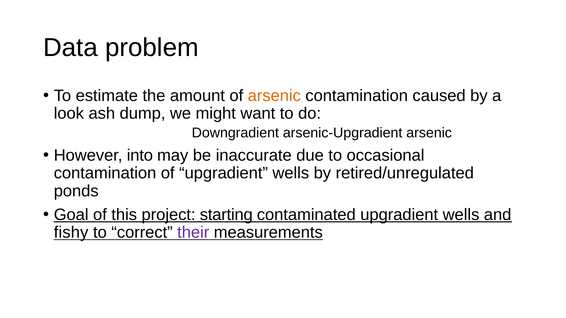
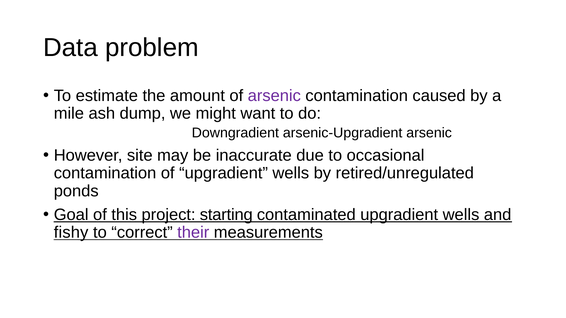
arsenic at (274, 96) colour: orange -> purple
look: look -> mile
into: into -> site
